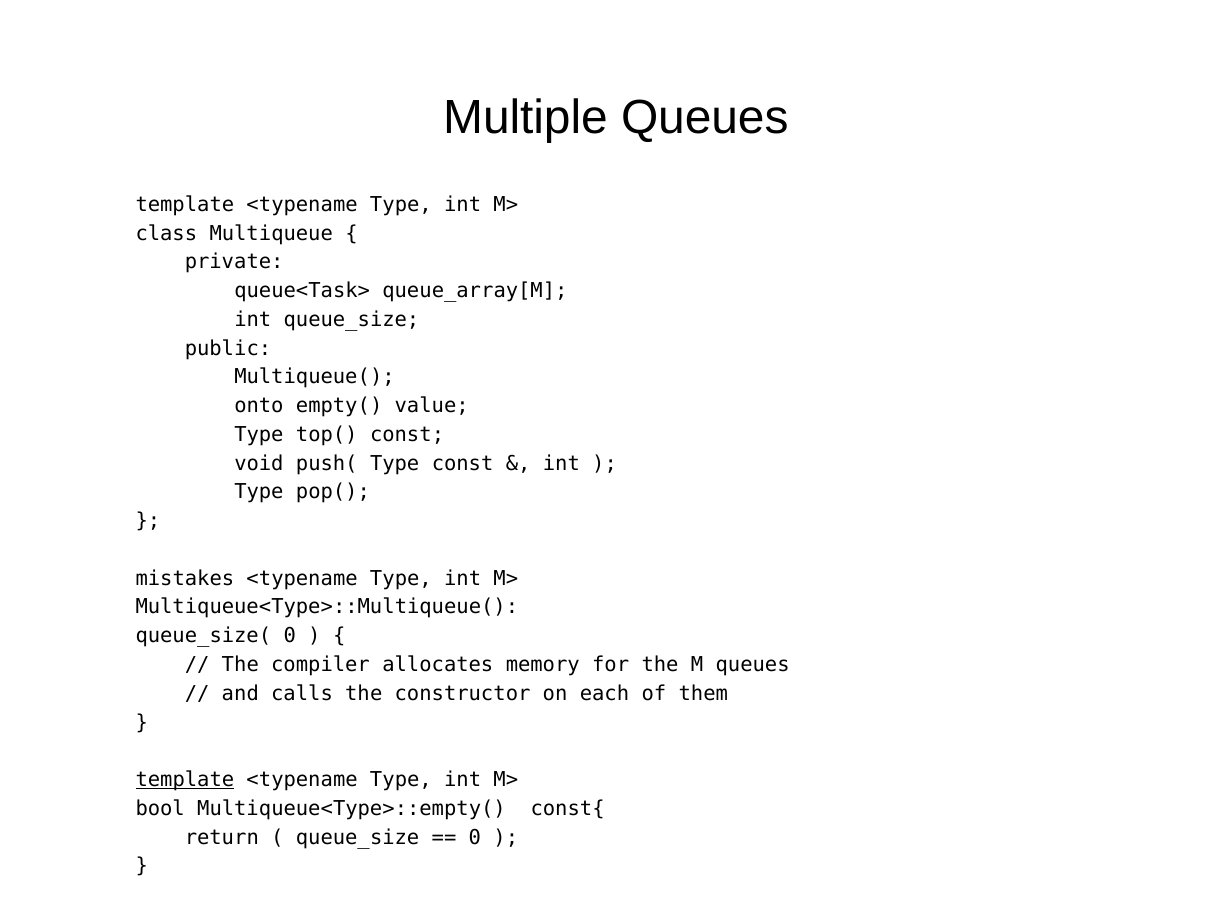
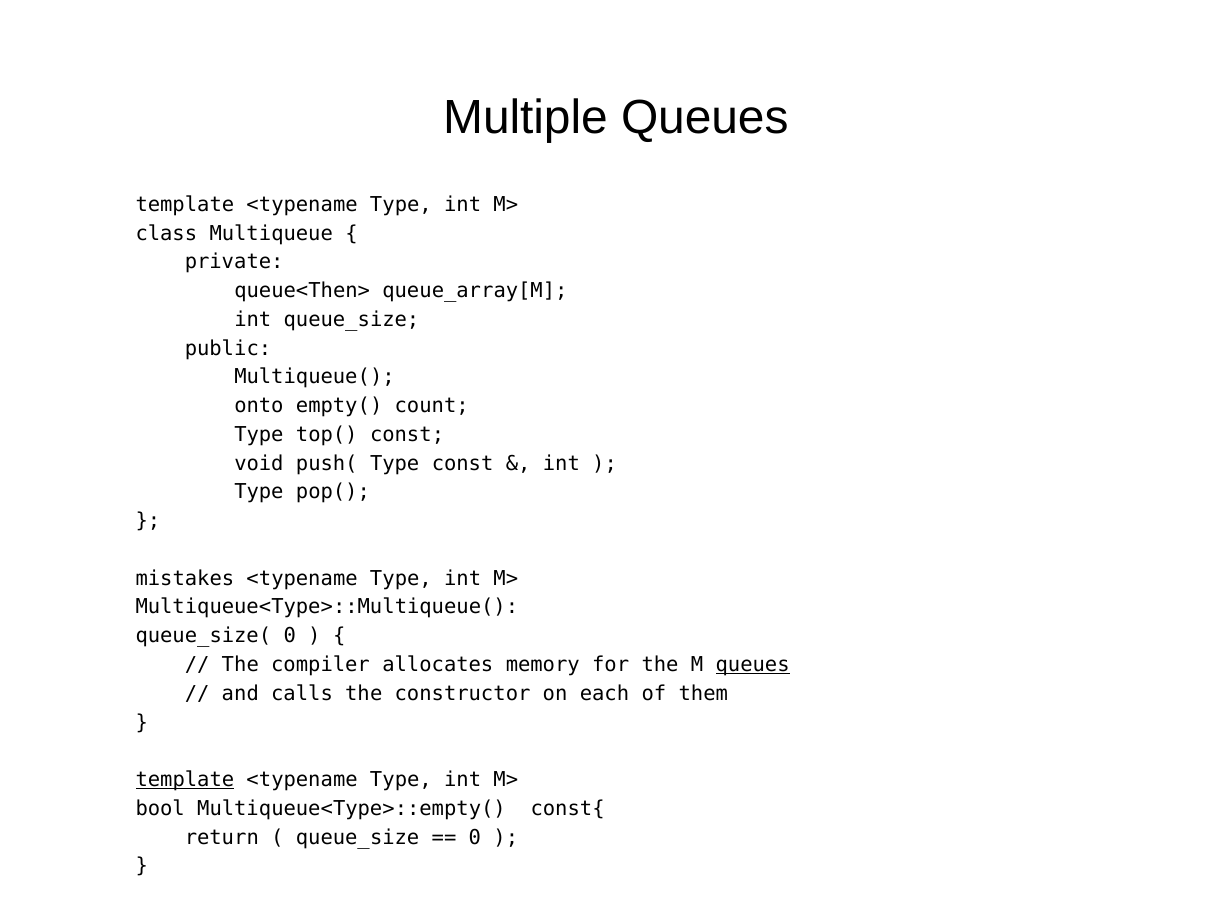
queue<Task>: queue<Task> -> queue<Then>
value: value -> count
queues at (753, 665) underline: none -> present
